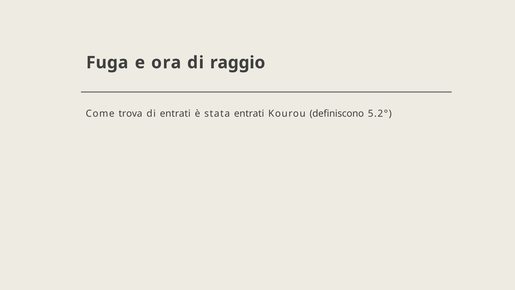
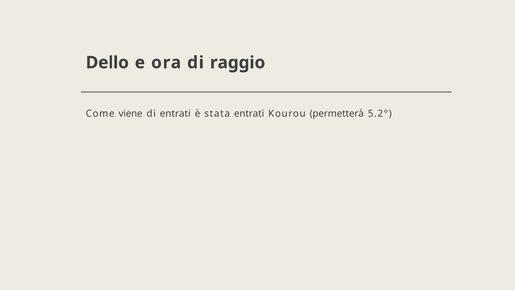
Fuga: Fuga -> Dello
trova: trova -> viene
definiscono: definiscono -> permetterà
